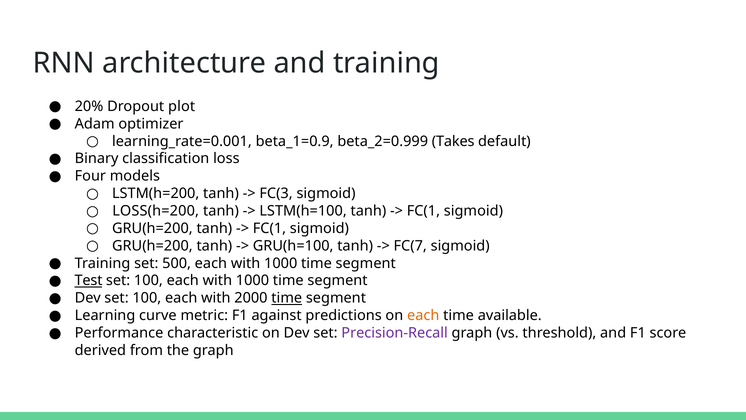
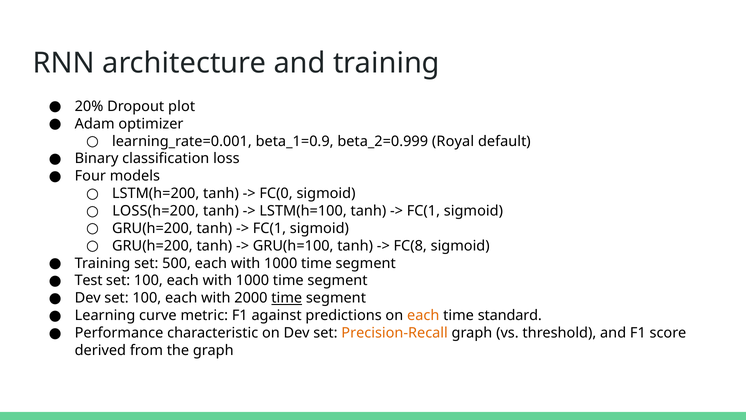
Takes: Takes -> Royal
FC(3: FC(3 -> FC(0
FC(7: FC(7 -> FC(8
Test underline: present -> none
available: available -> standard
Precision-Recall colour: purple -> orange
